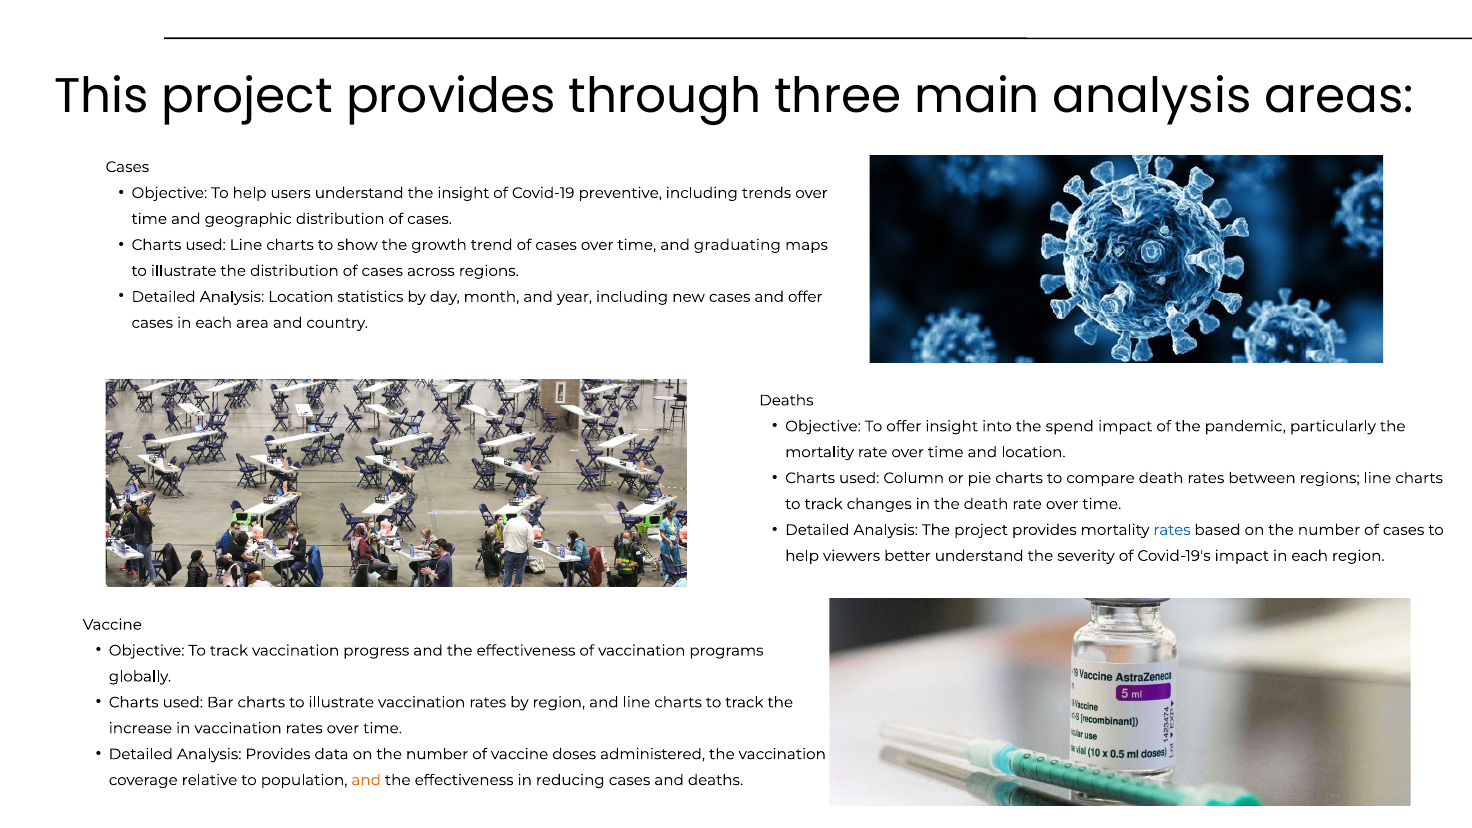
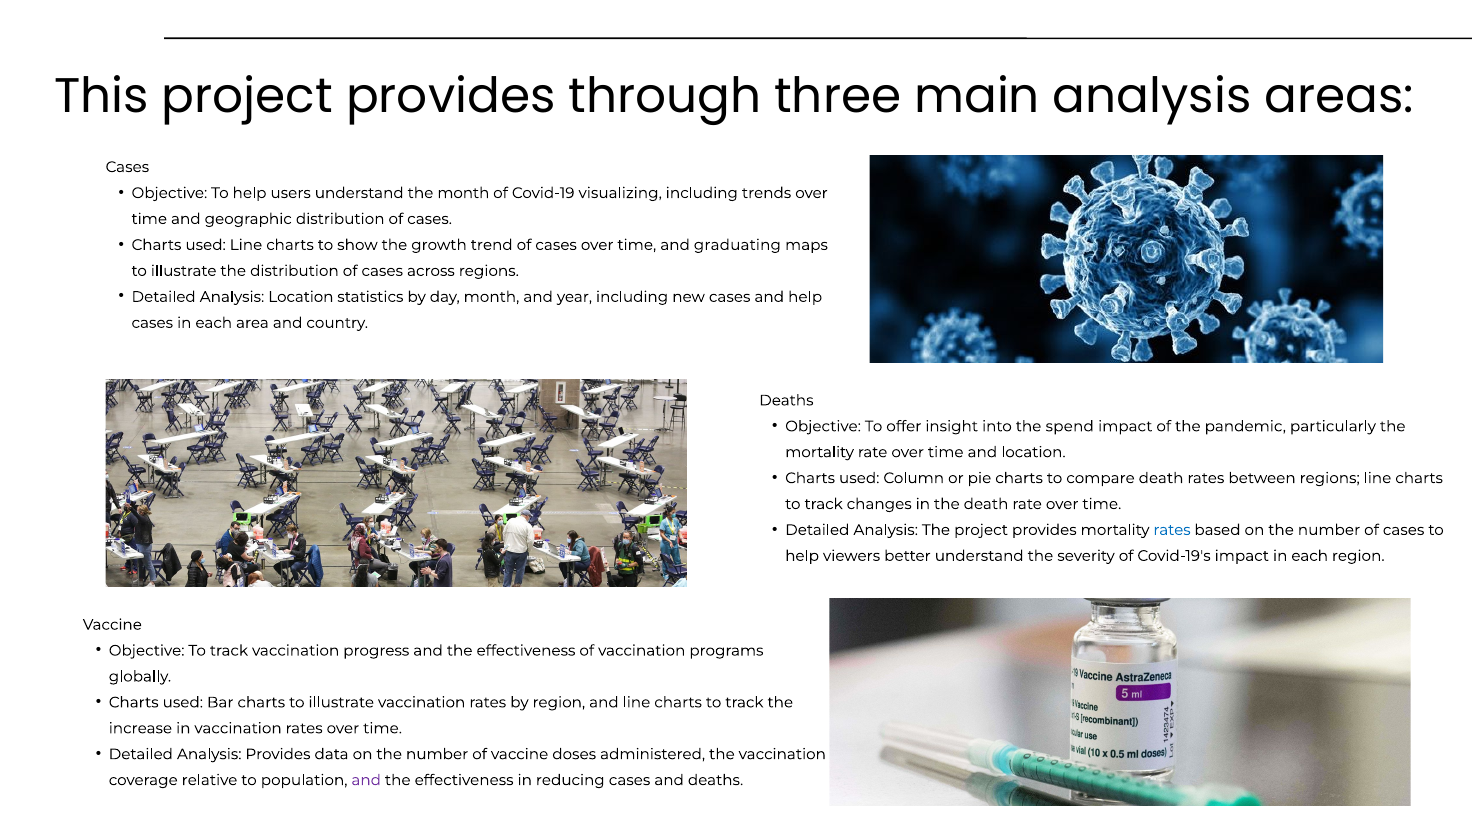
the insight: insight -> month
preventive: preventive -> visualizing
and offer: offer -> help
and at (366, 780) colour: orange -> purple
